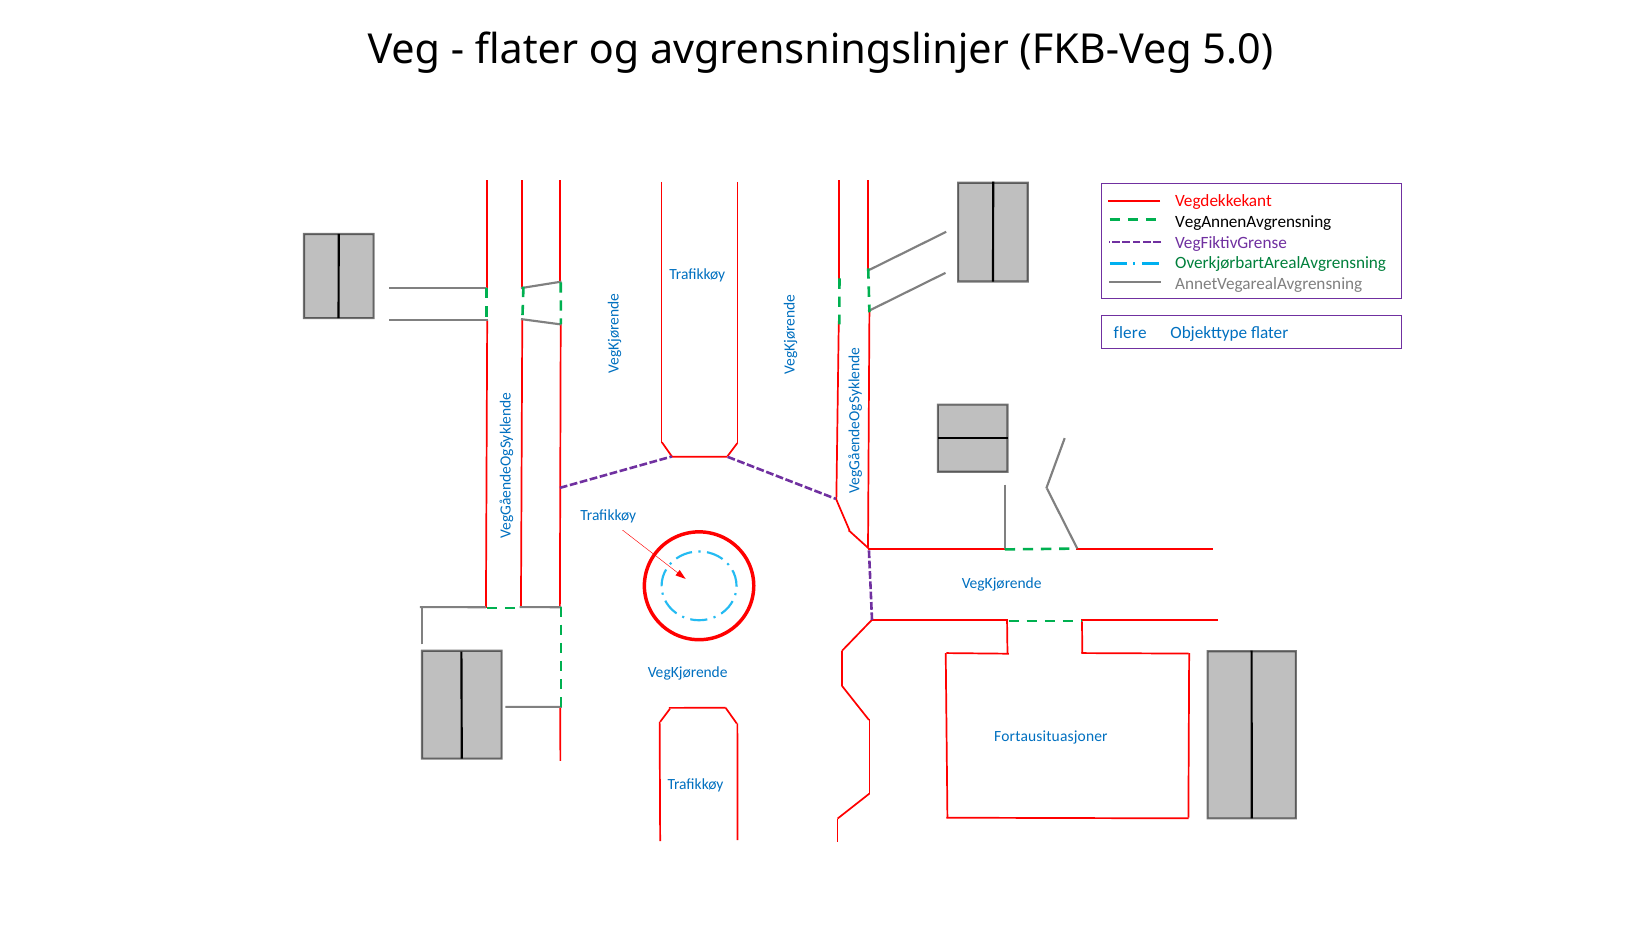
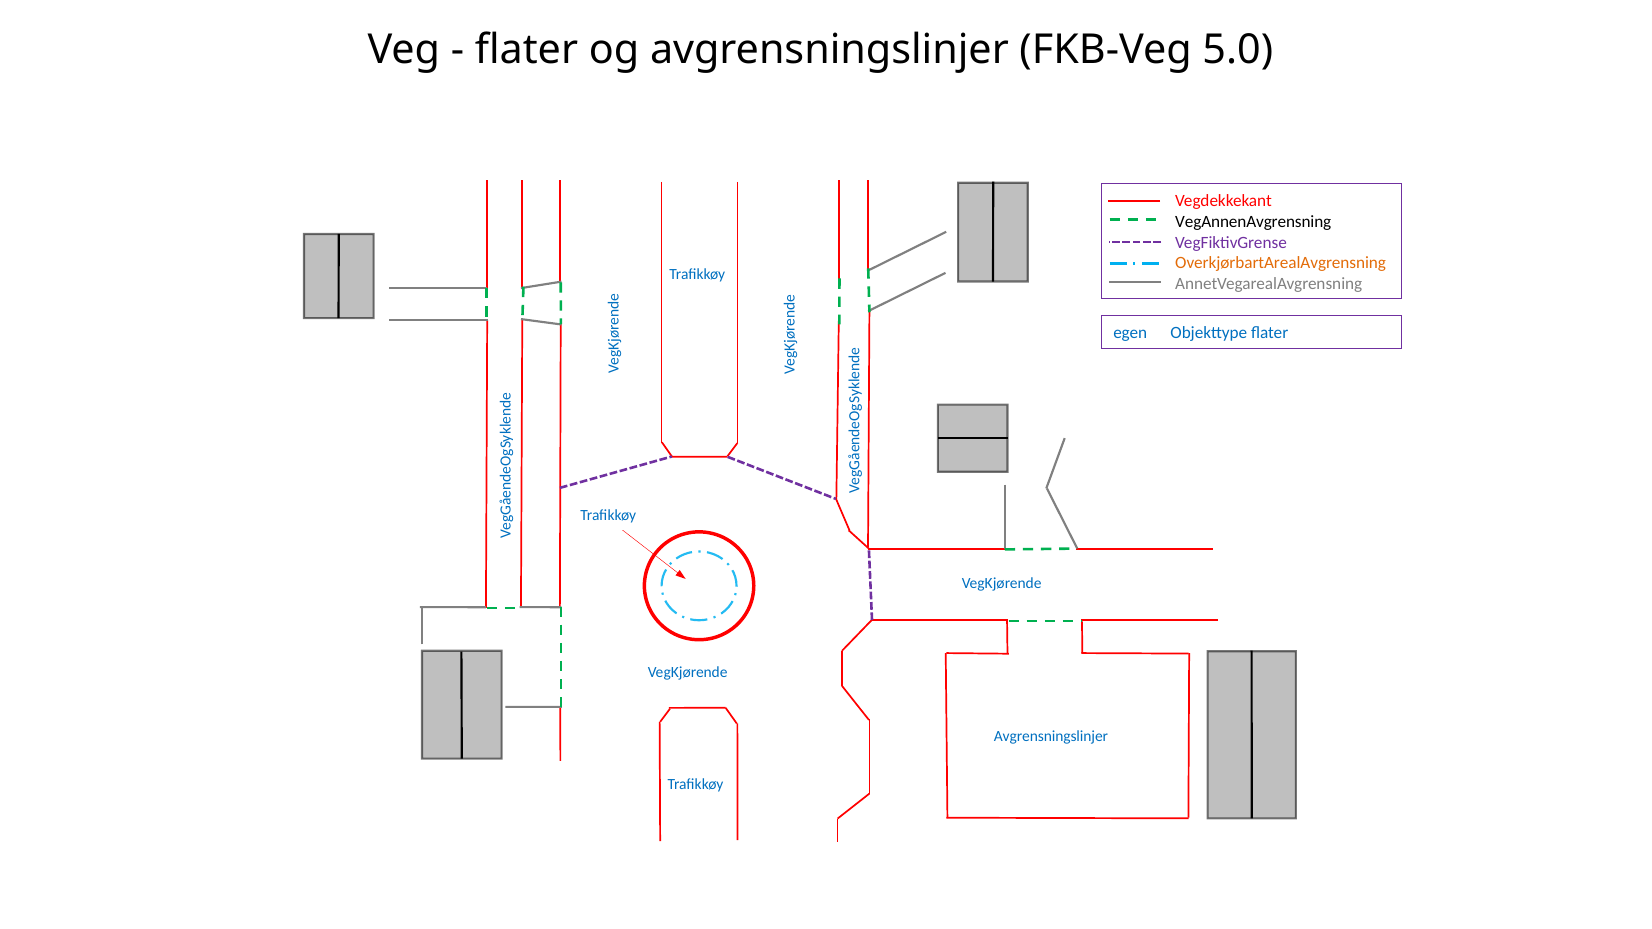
OverkjørbartArealAvgrensning colour: green -> orange
flere: flere -> egen
Fortausituasjoner at (1051, 737): Fortausituasjoner -> Avgrensningslinjer
